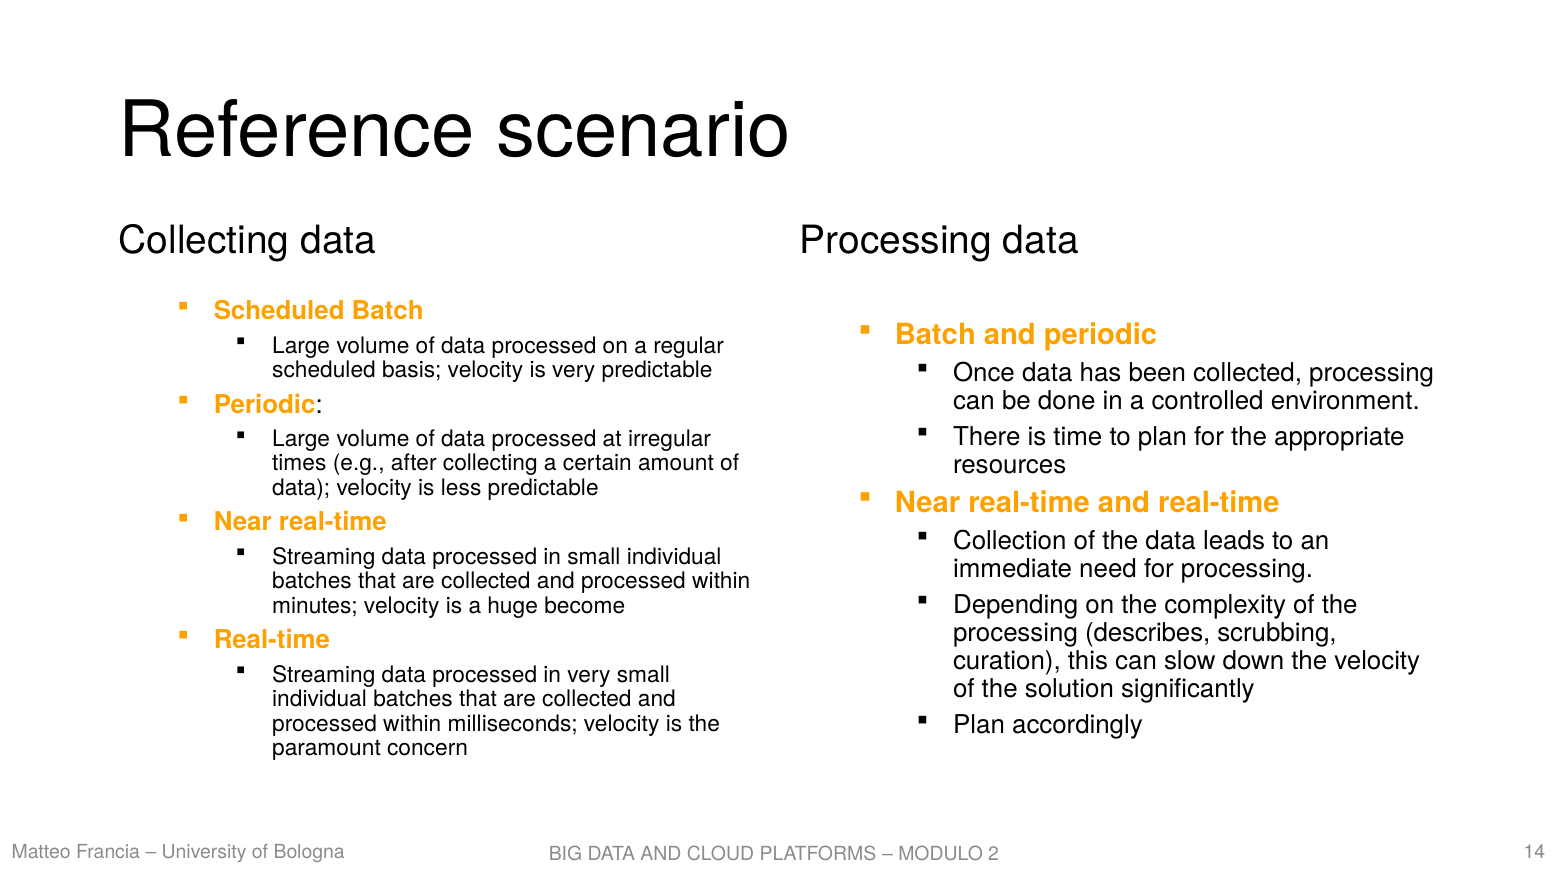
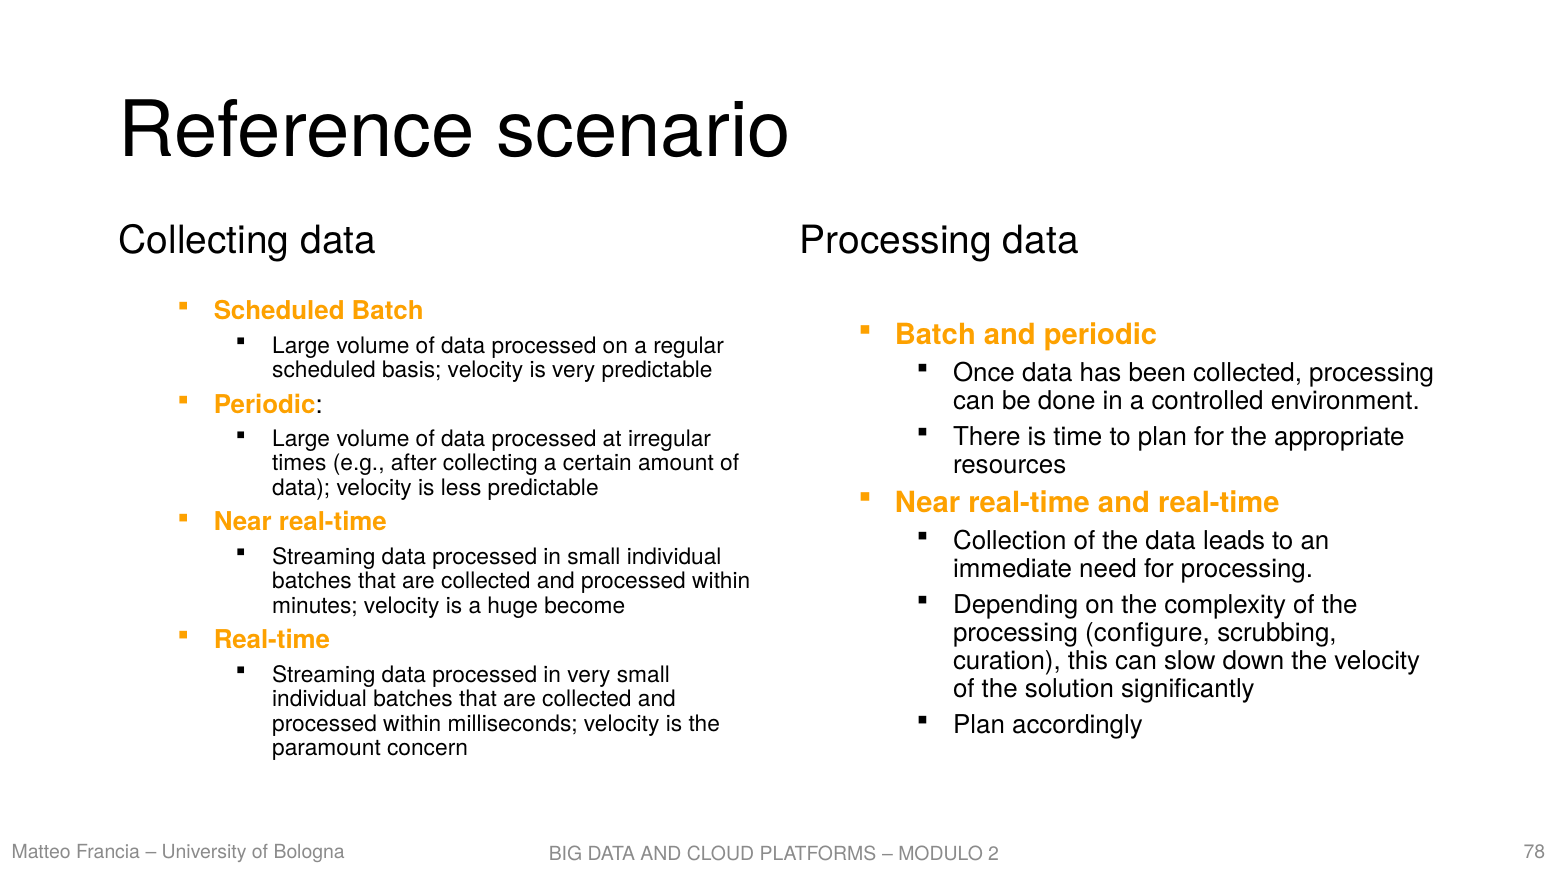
describes: describes -> configure
14: 14 -> 78
